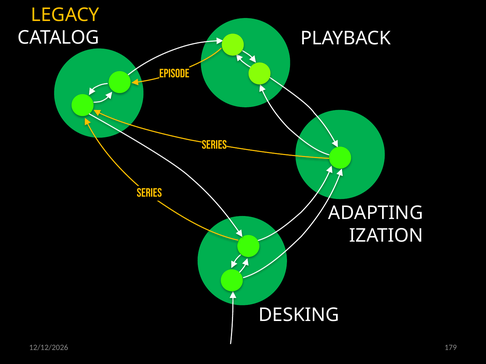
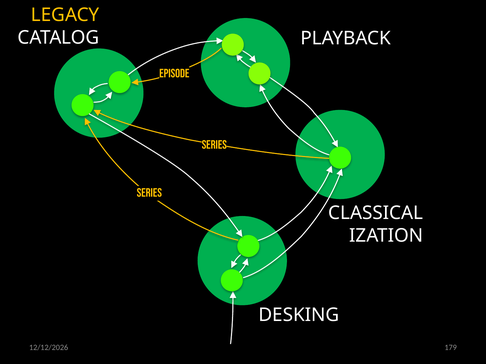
ADAPTING: ADAPTING -> CLASSICAL
